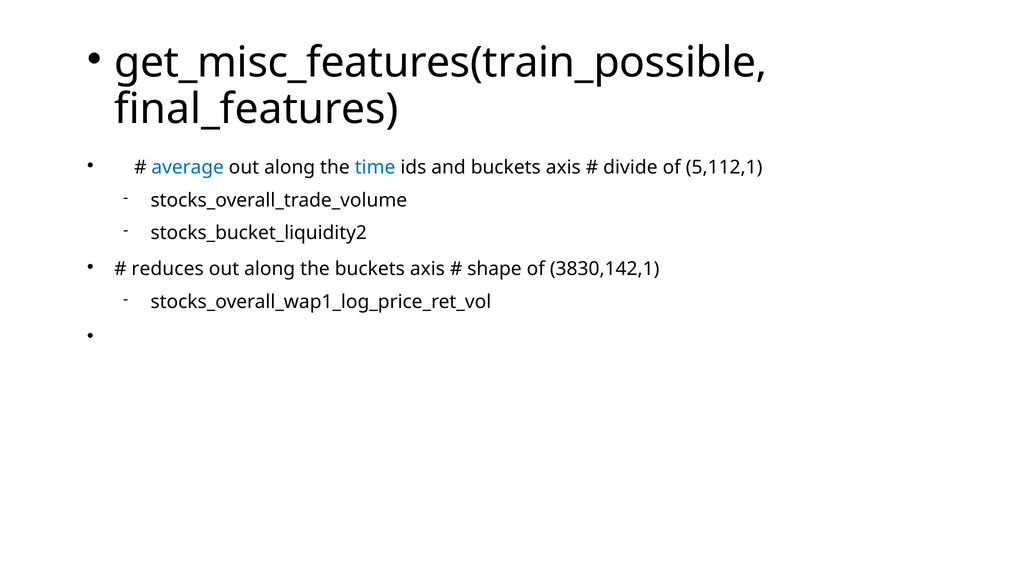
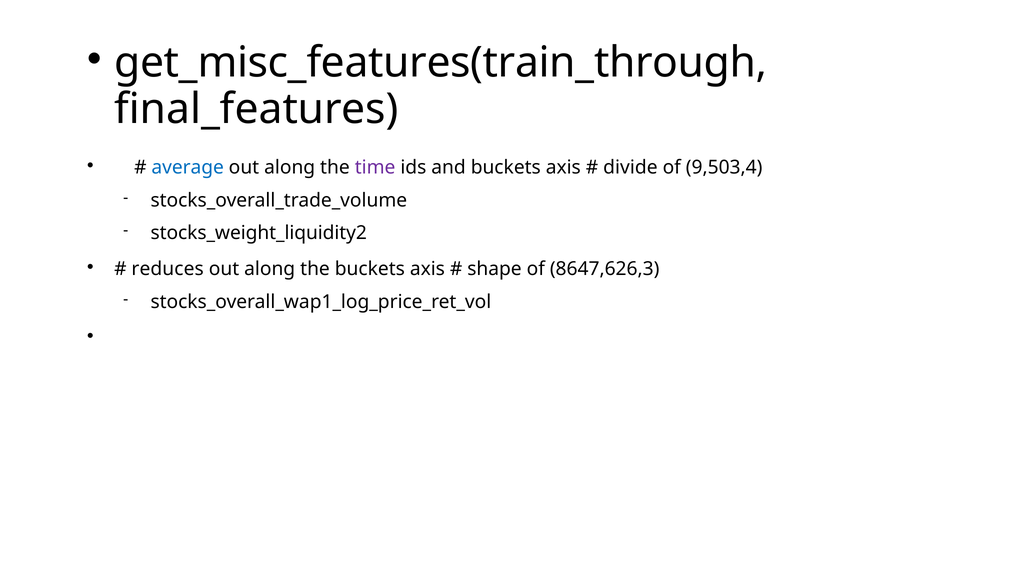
get_misc_features(train_possible: get_misc_features(train_possible -> get_misc_features(train_through
time colour: blue -> purple
5,112,1: 5,112,1 -> 9,503,4
stocks_bucket_liquidity2: stocks_bucket_liquidity2 -> stocks_weight_liquidity2
3830,142,1: 3830,142,1 -> 8647,626,3
